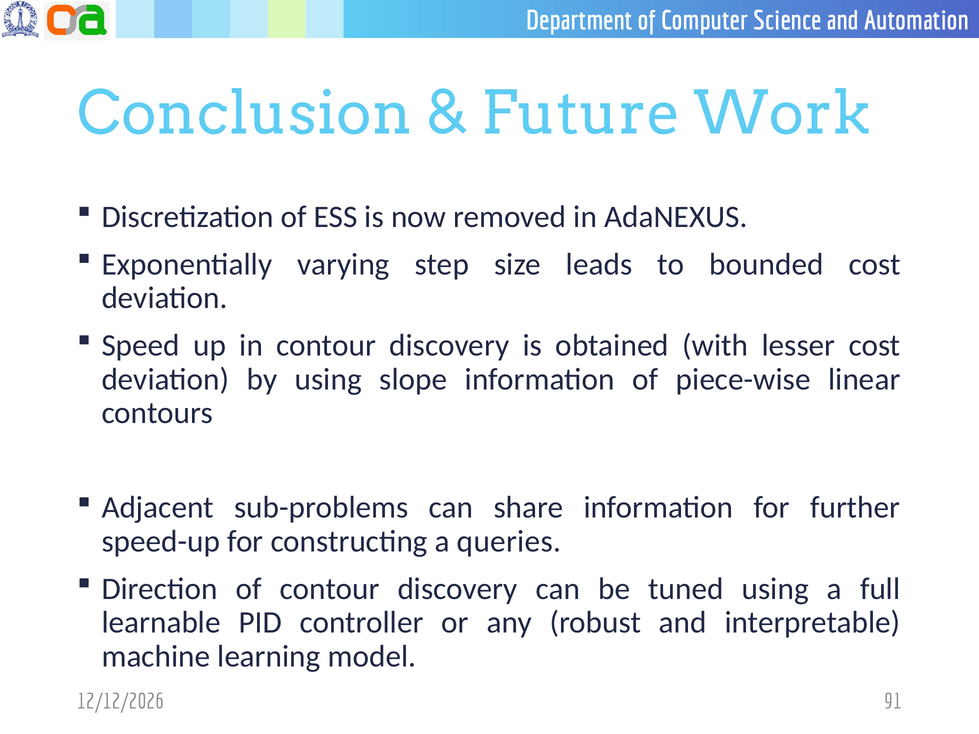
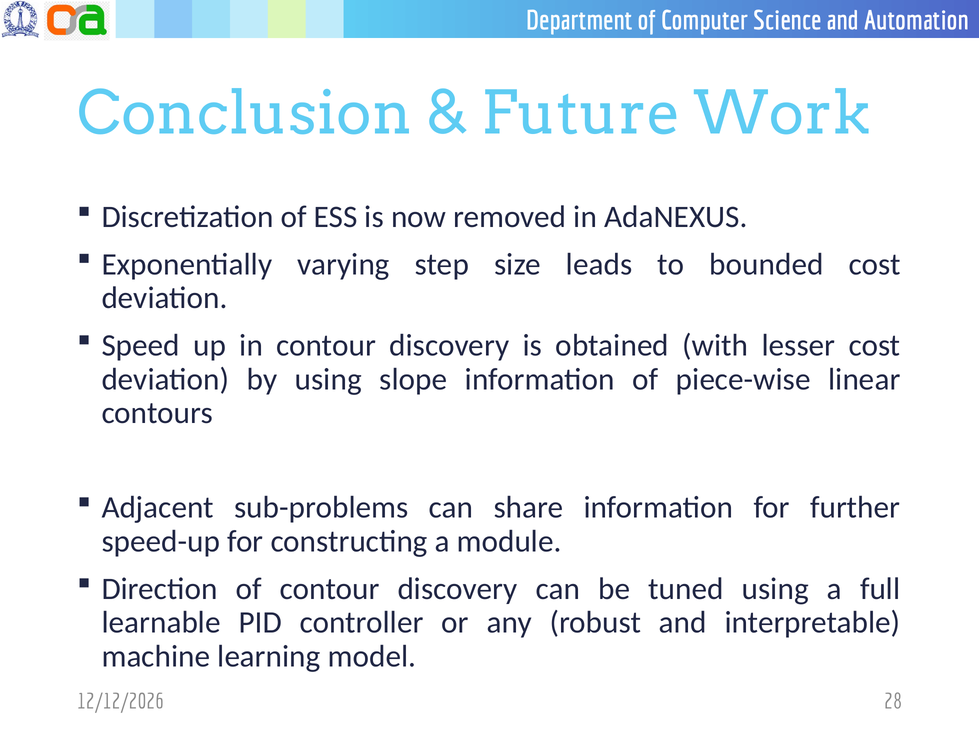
queries: queries -> module
91: 91 -> 28
